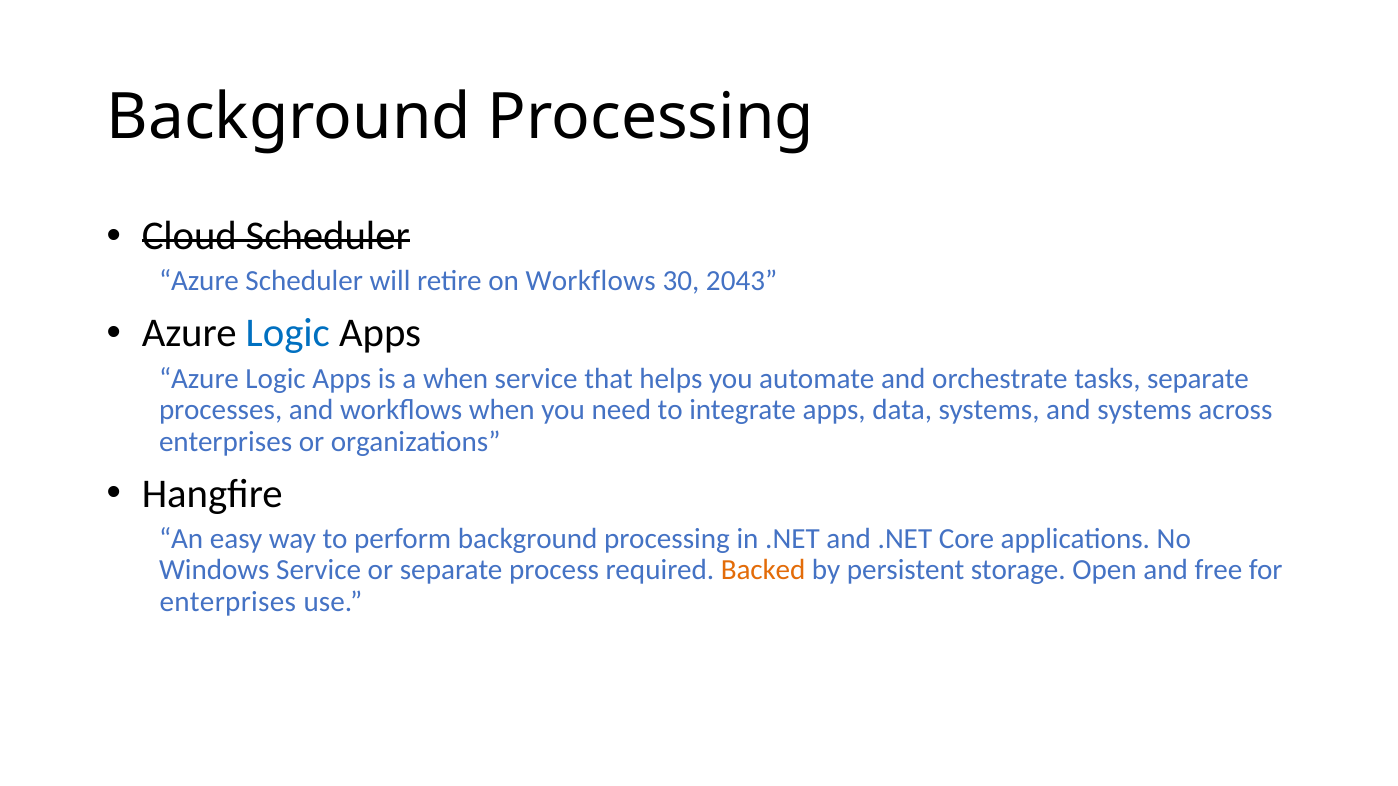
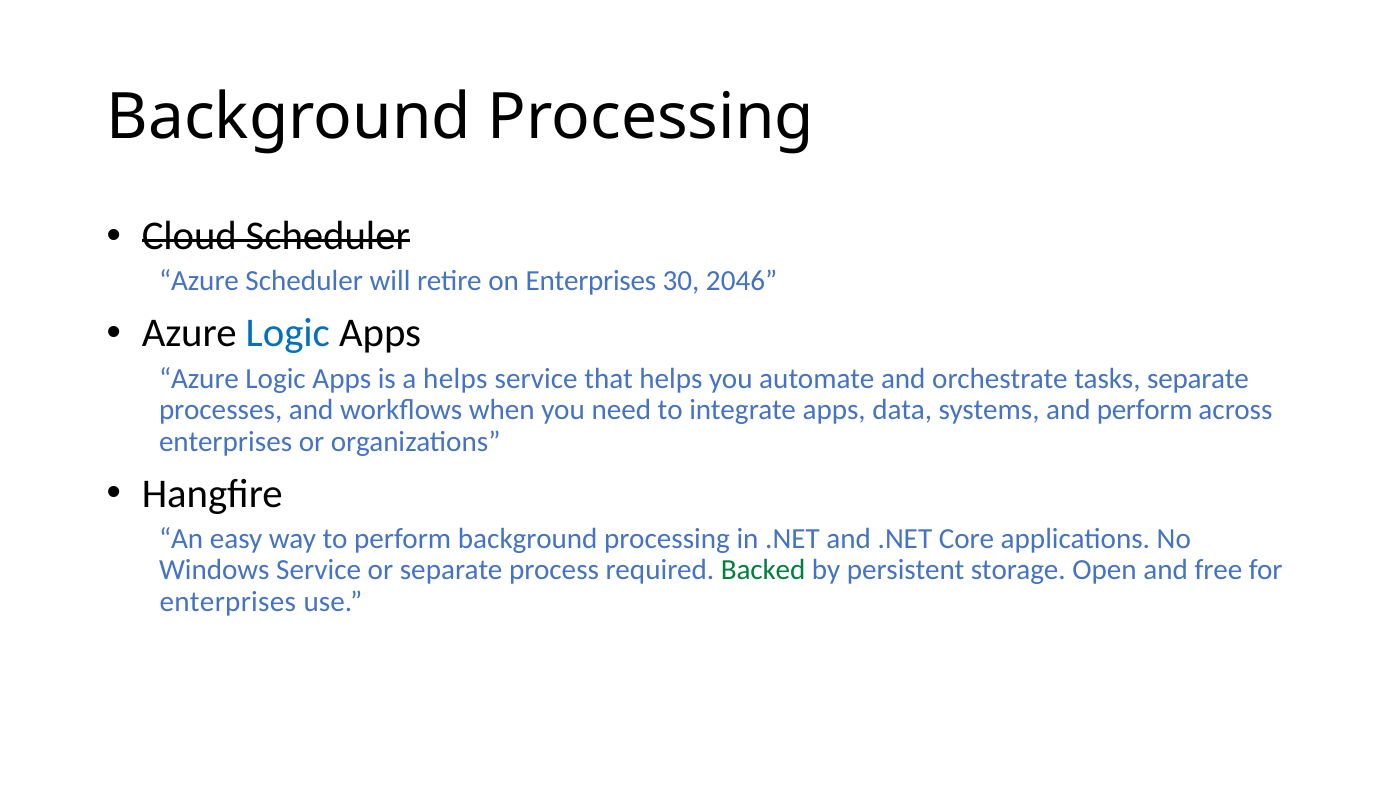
on Workflows: Workflows -> Enterprises
2043: 2043 -> 2046
a when: when -> helps
and systems: systems -> perform
Backed colour: orange -> green
